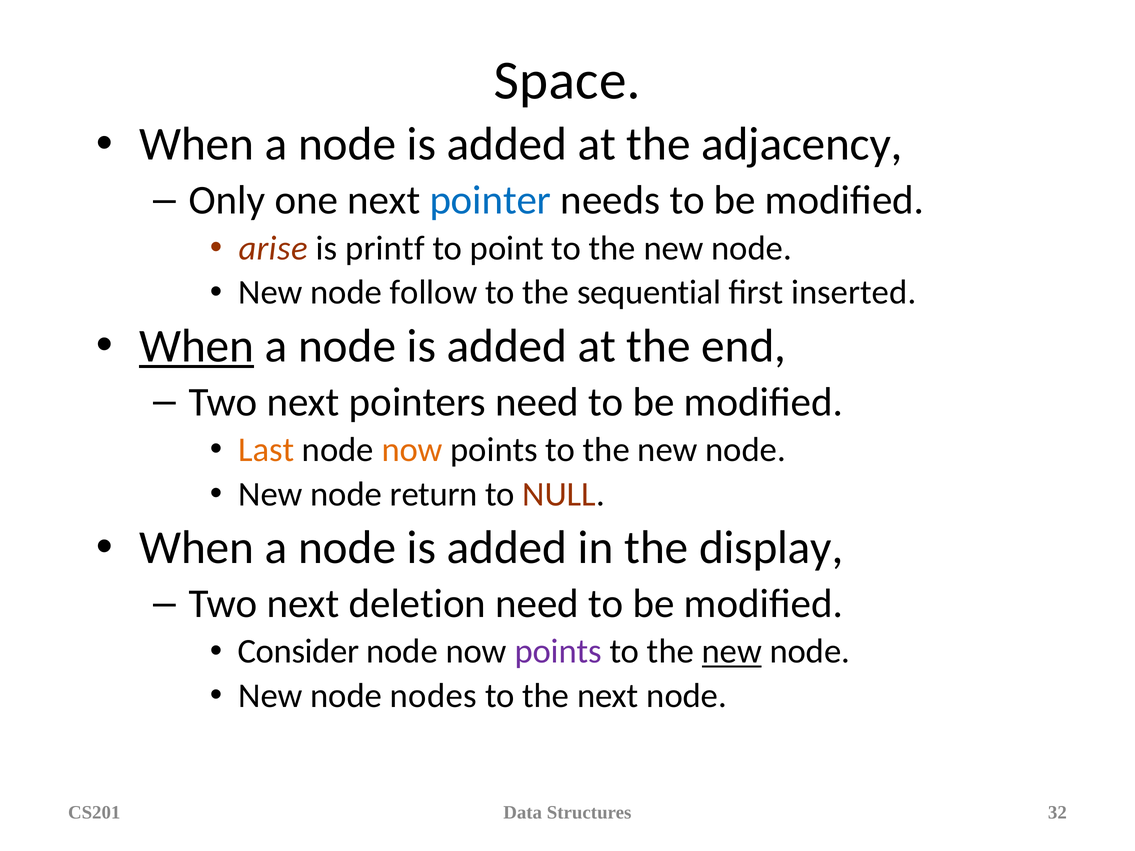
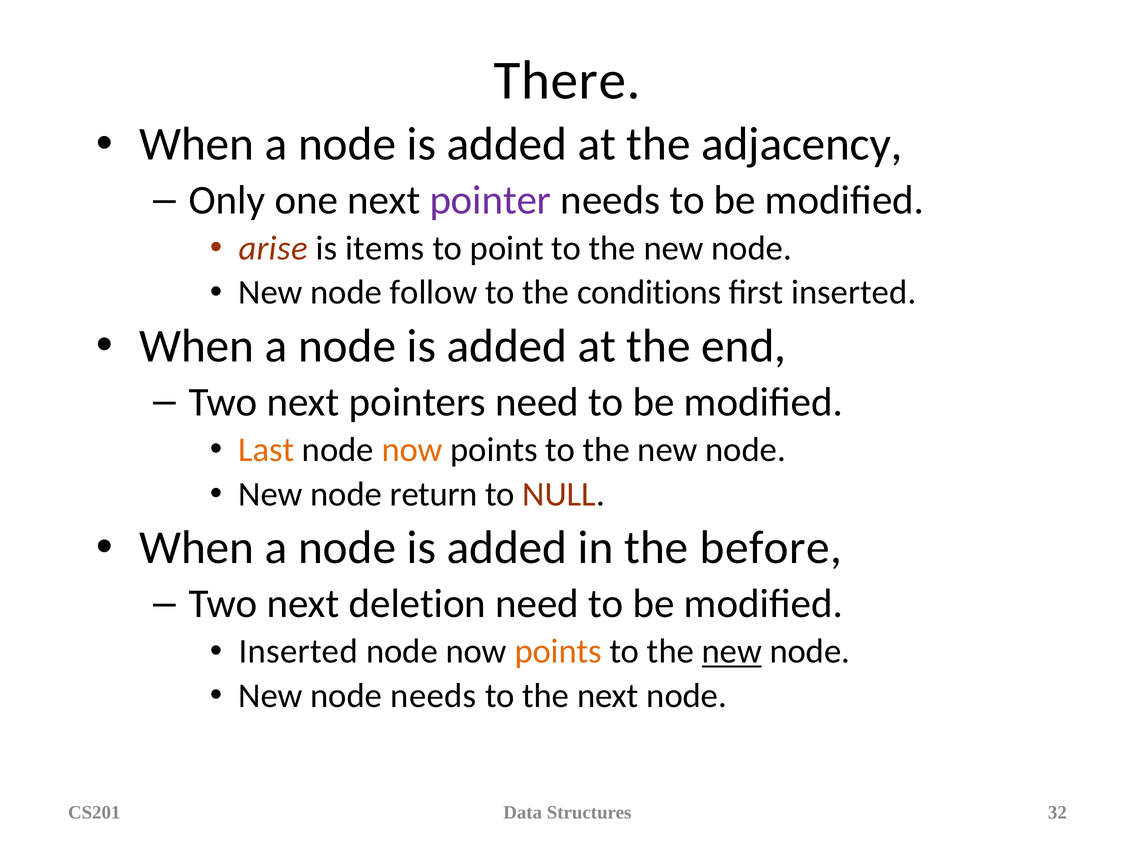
Space: Space -> There
pointer colour: blue -> purple
printf: printf -> items
sequential: sequential -> conditions
When at (197, 346) underline: present -> none
display: display -> before
Consider at (299, 652): Consider -> Inserted
points at (558, 652) colour: purple -> orange
node nodes: nodes -> needs
